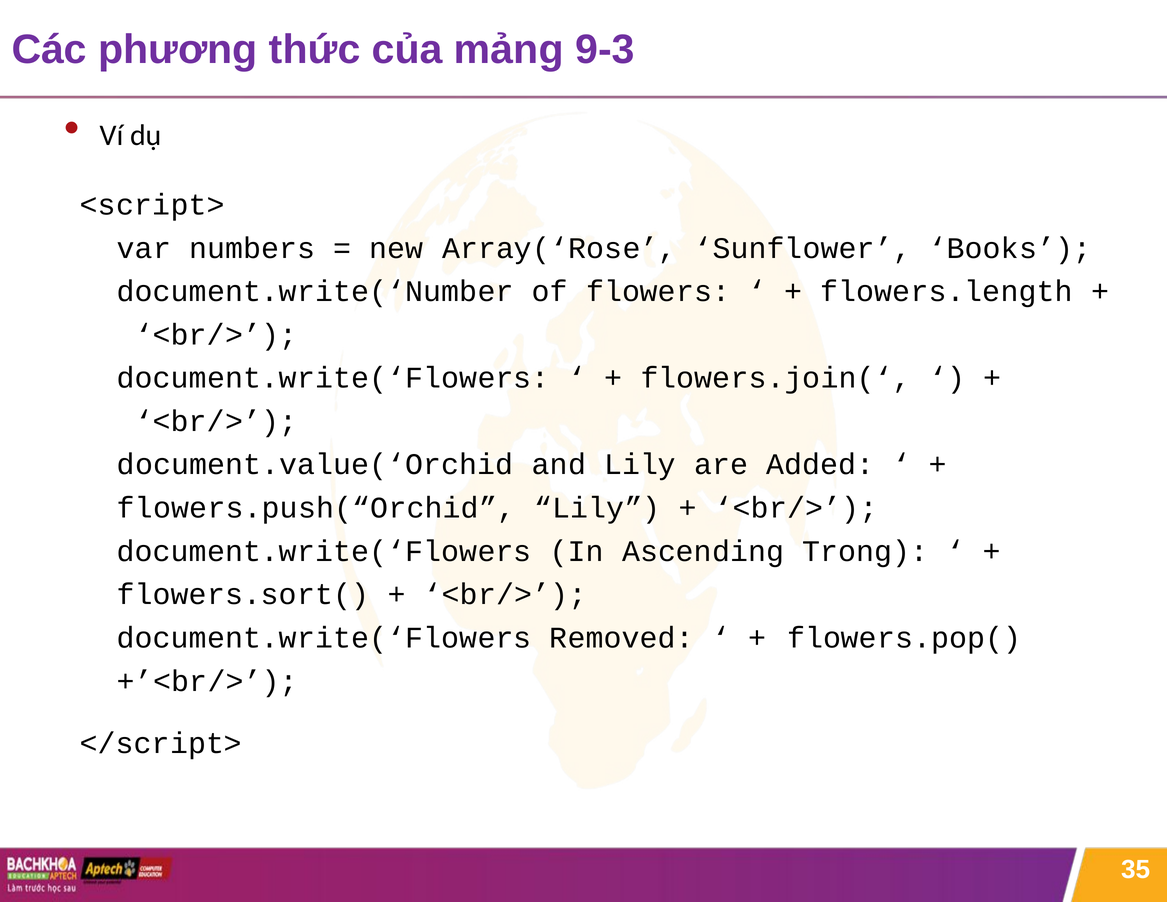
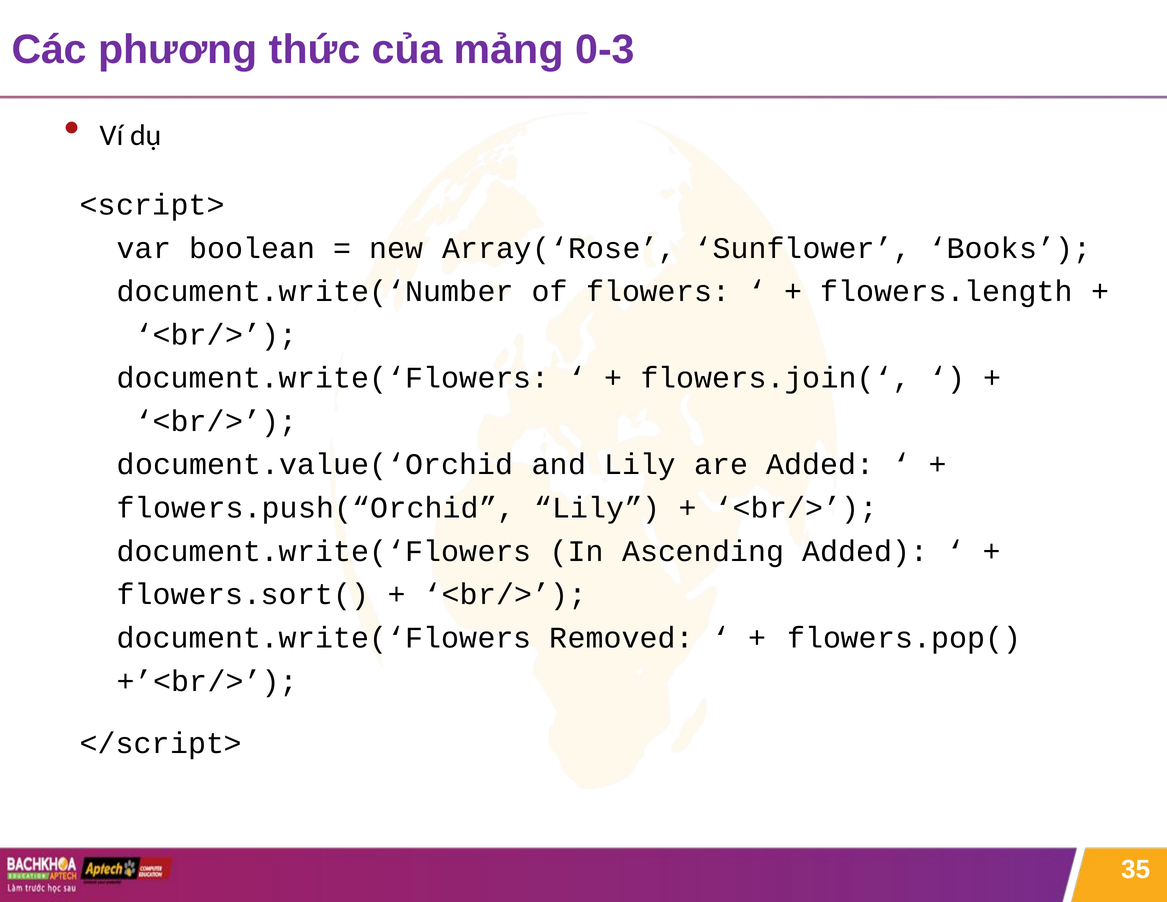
9-3: 9-3 -> 0-3
numbers: numbers -> boolean
Ascending Trong: Trong -> Added
